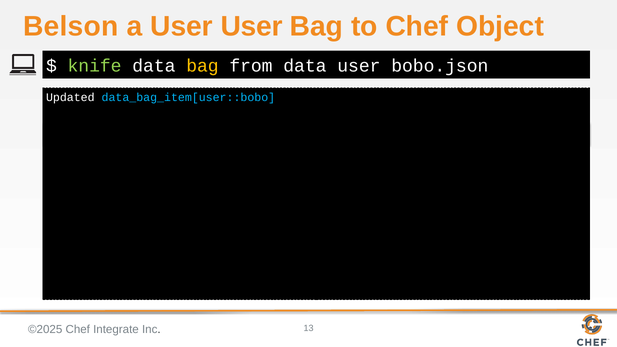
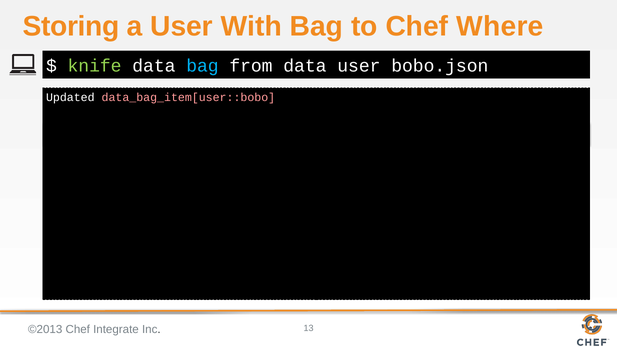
Belson: Belson -> Storing
User User: User -> With
Object: Object -> Where
bag at (202, 66) colour: yellow -> light blue
data_bag_item[user::bobo colour: light blue -> pink
©2025: ©2025 -> ©2013
